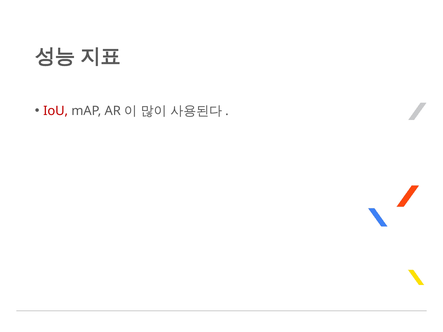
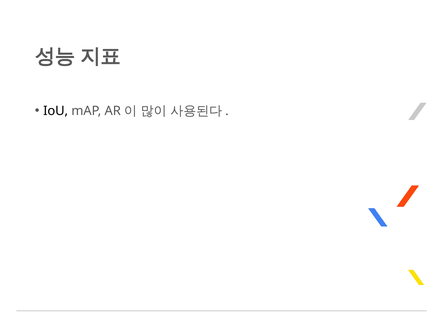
IoU colour: red -> black
